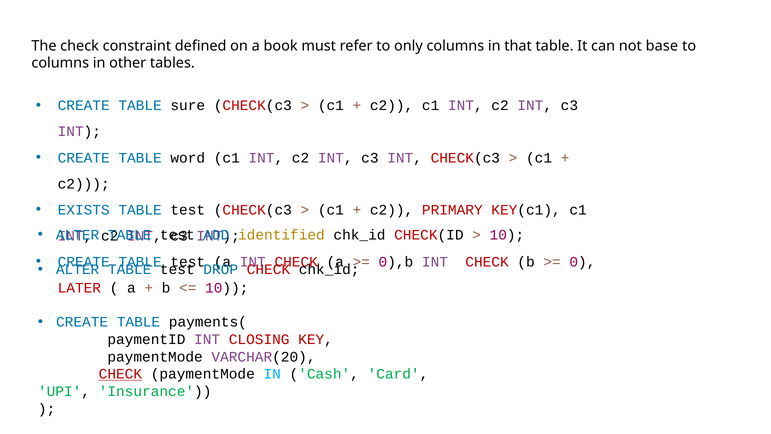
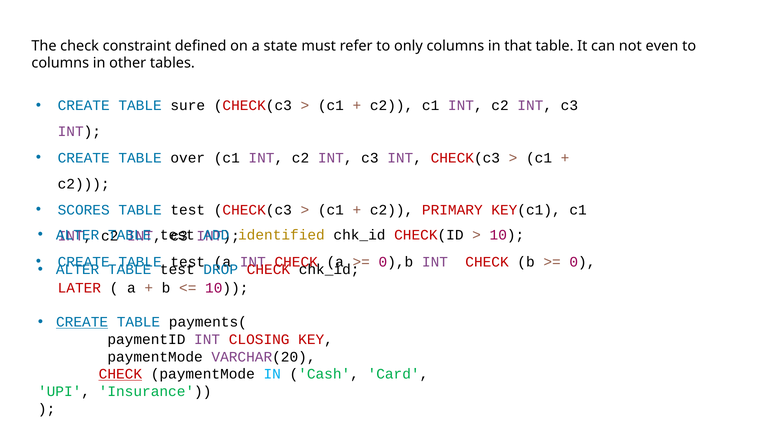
book: book -> state
base: base -> even
word: word -> over
EXISTS: EXISTS -> SCORES
CREATE at (82, 322) underline: none -> present
